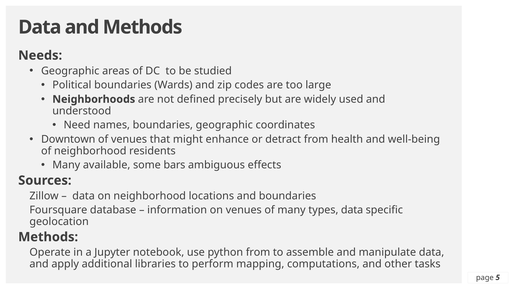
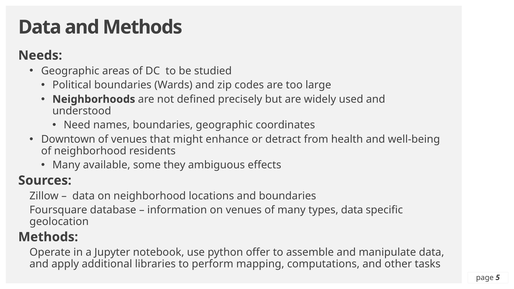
bars: bars -> they
python from: from -> offer
